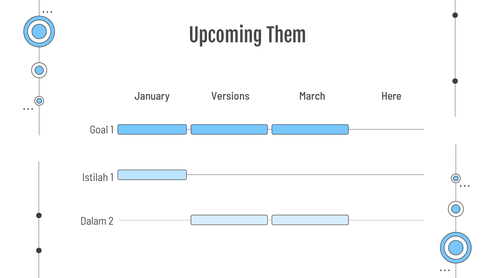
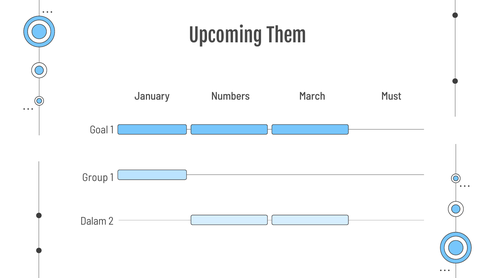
Versions: Versions -> Numbers
Here: Here -> Must
Istilah: Istilah -> Group
